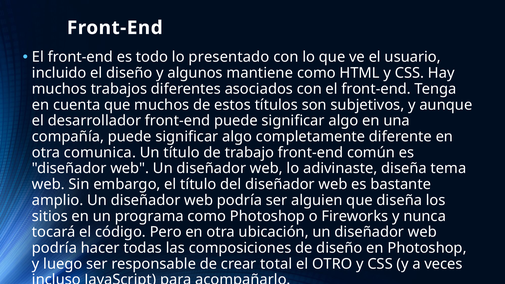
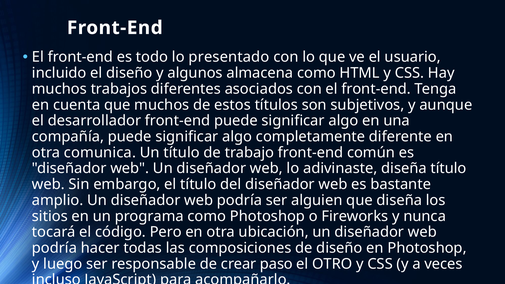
mantiene: mantiene -> almacena
diseña tema: tema -> título
total: total -> paso
